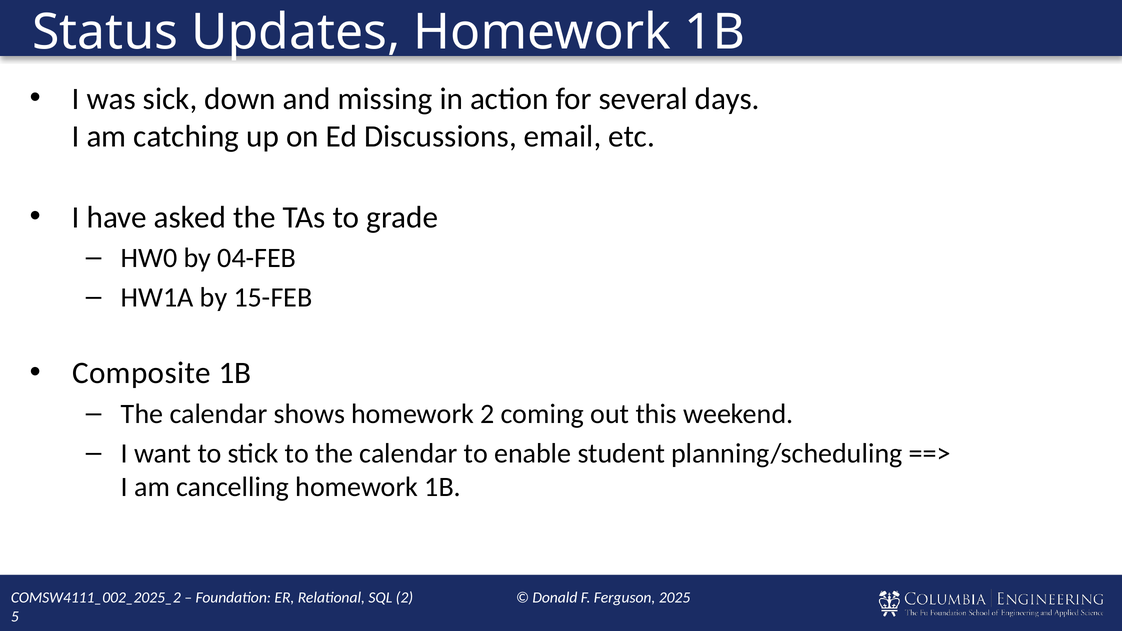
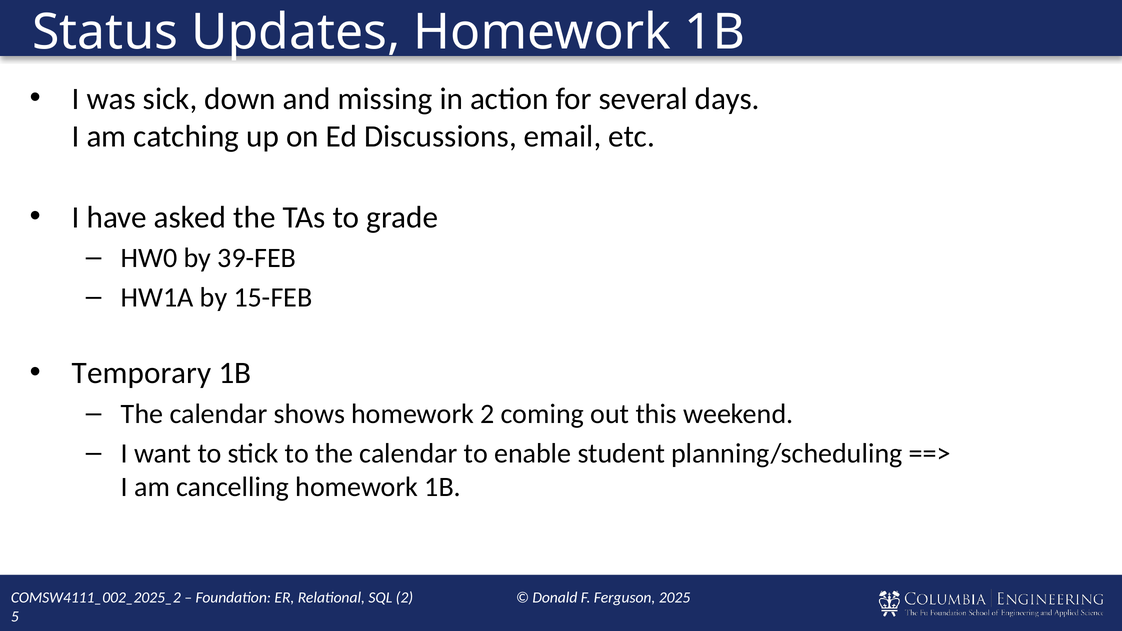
04-FEB: 04-FEB -> 39-FEB
Composite: Composite -> Temporary
